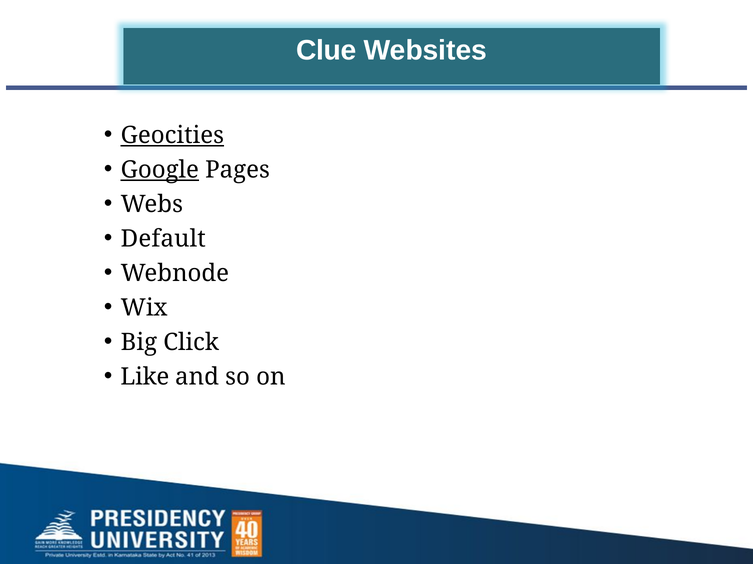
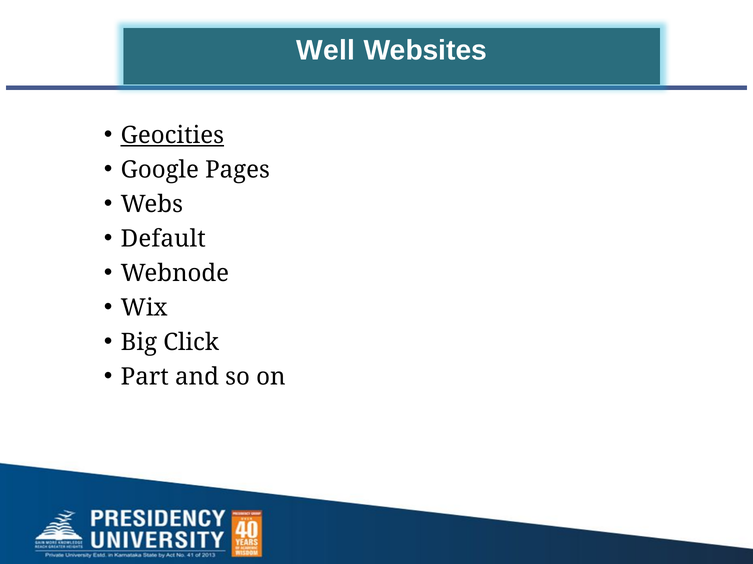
Clue: Clue -> Well
Google underline: present -> none
Like: Like -> Part
